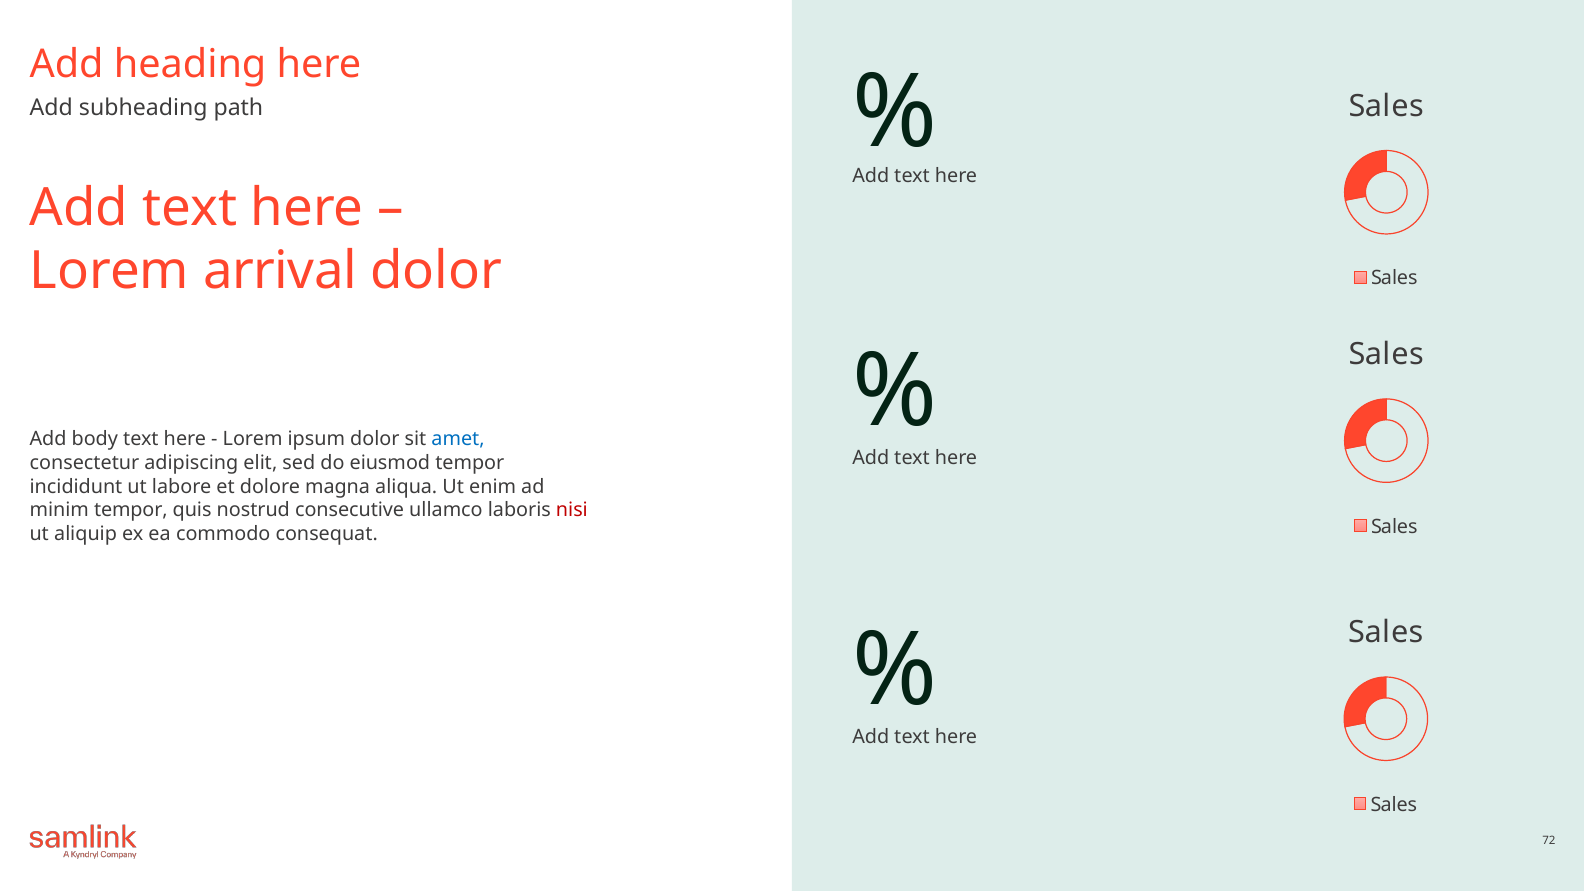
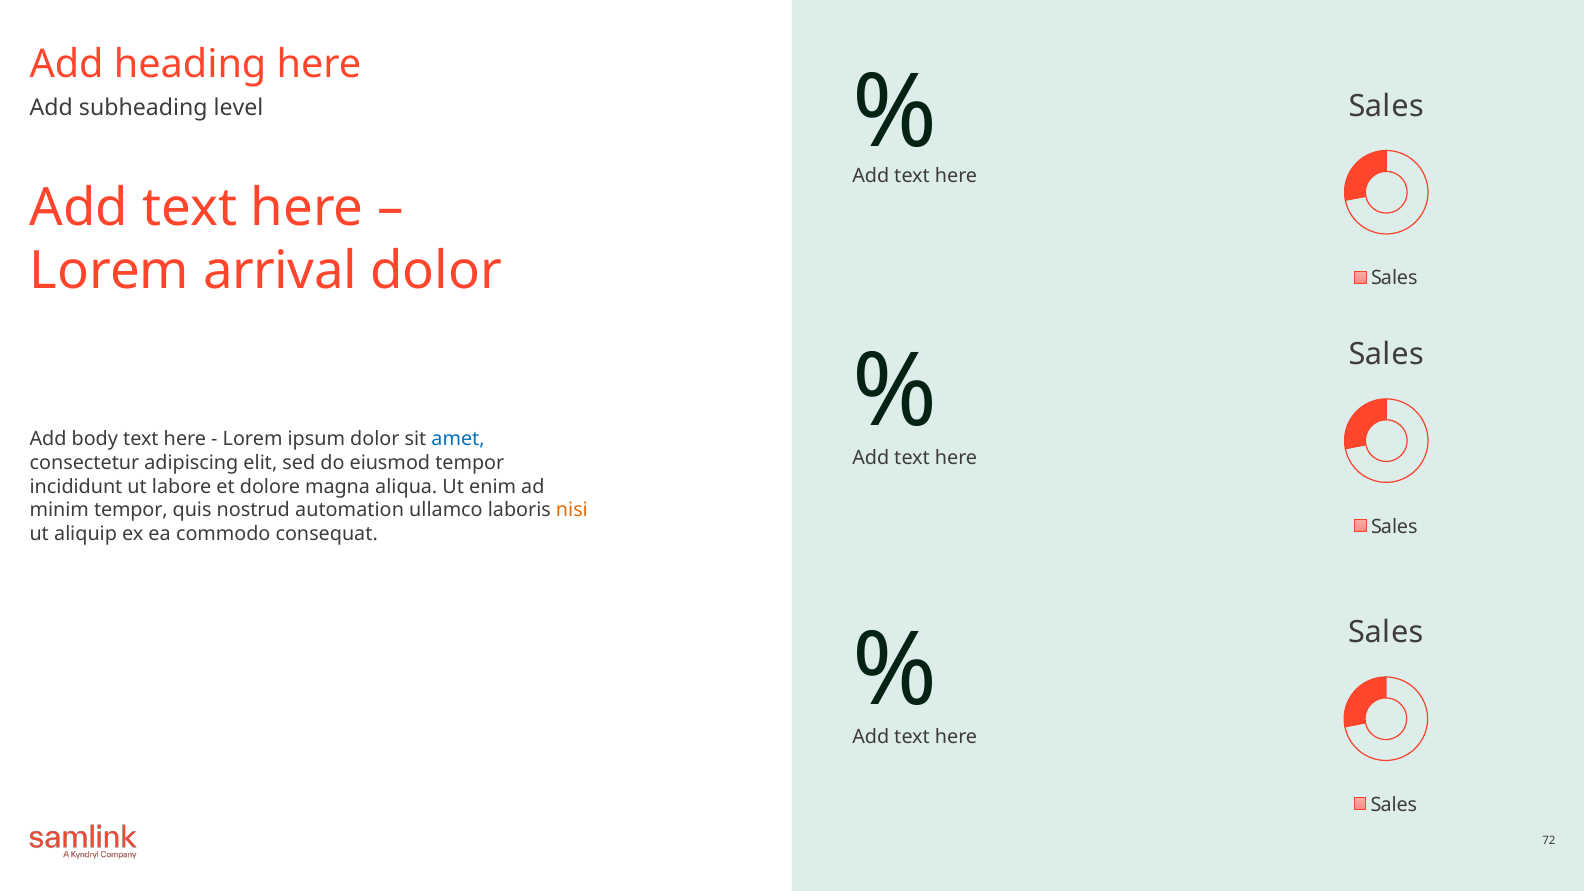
path: path -> level
consecutive: consecutive -> automation
nisi colour: red -> orange
